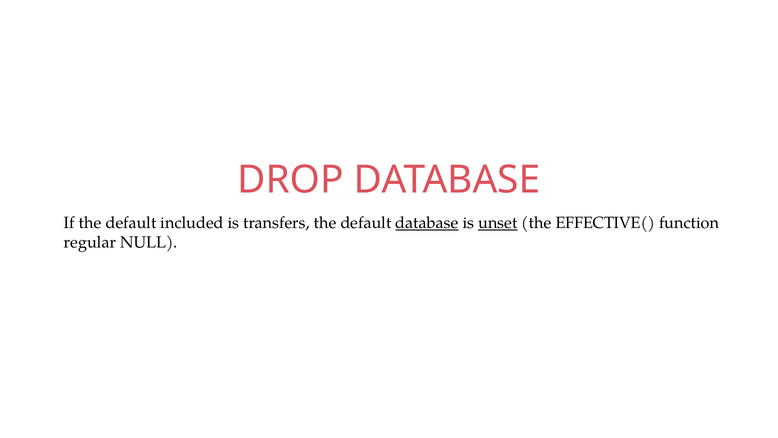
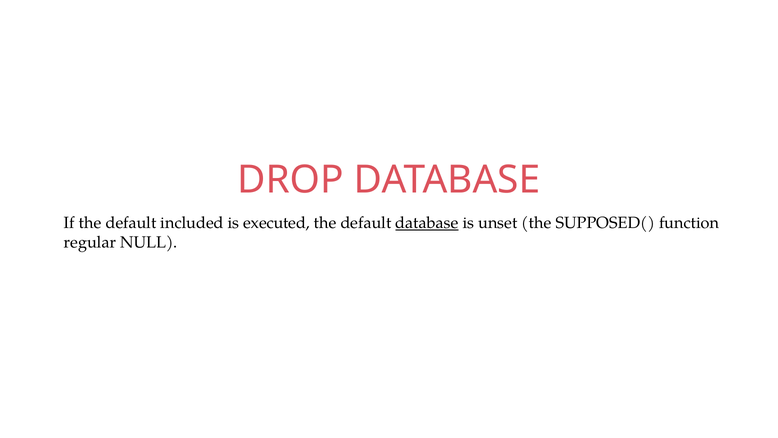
transfers: transfers -> executed
unset underline: present -> none
EFFECTIVE(: EFFECTIVE( -> SUPPOSED(
